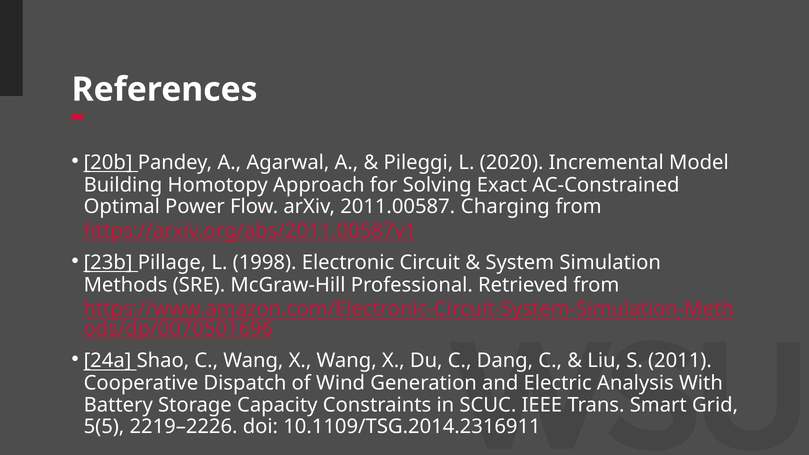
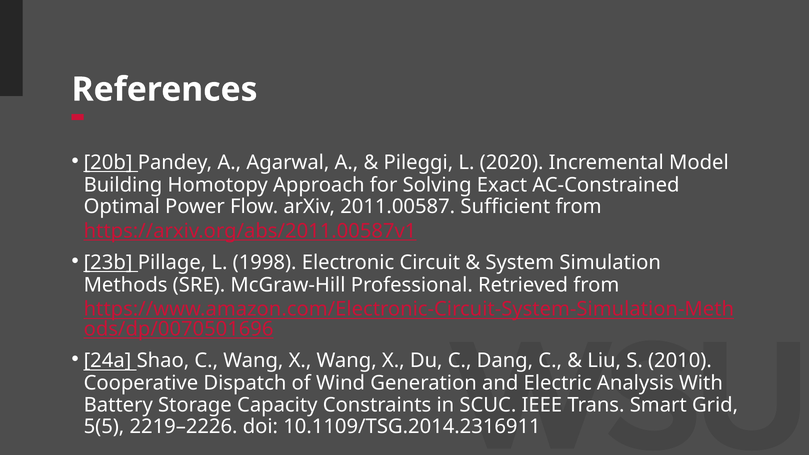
Charging: Charging -> Sufficient
2011: 2011 -> 2010
